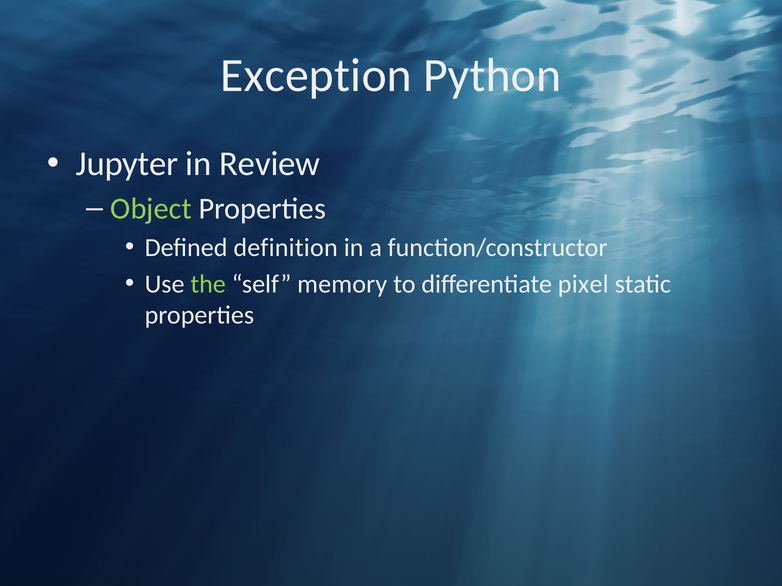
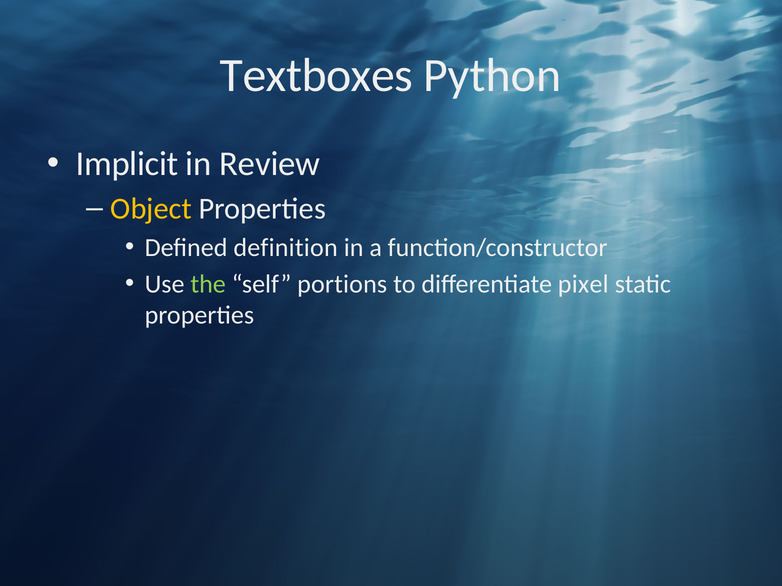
Exception: Exception -> Textboxes
Jupyter: Jupyter -> Implicit
Object colour: light green -> yellow
memory: memory -> portions
